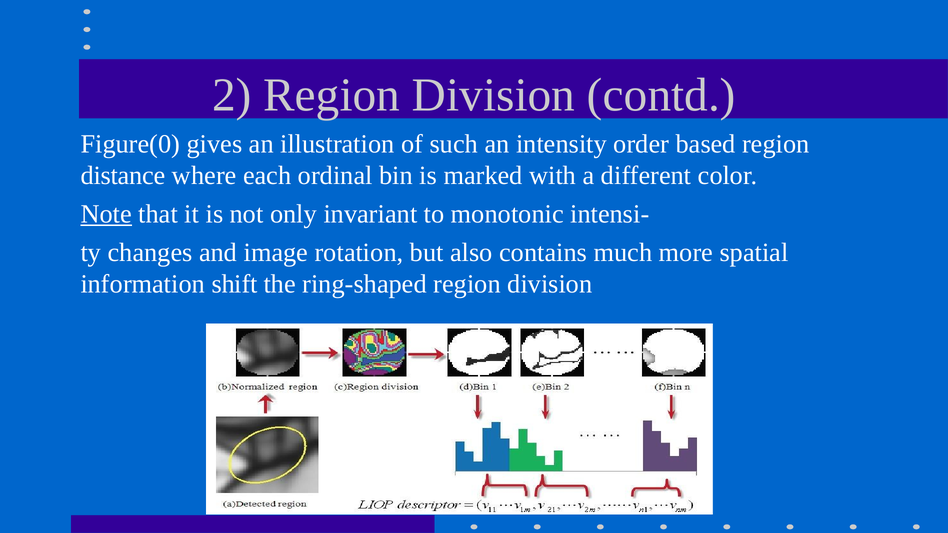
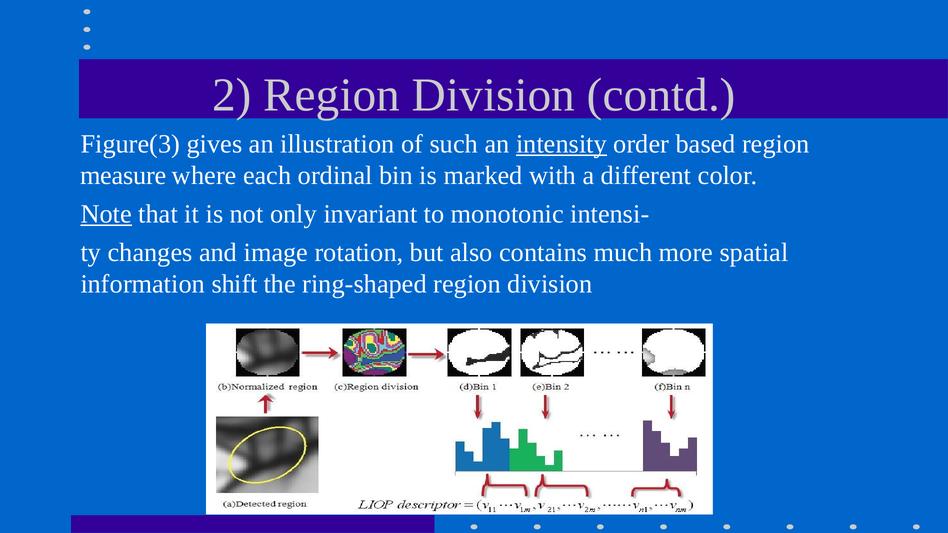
Figure(0: Figure(0 -> Figure(3
intensity underline: none -> present
distance: distance -> measure
